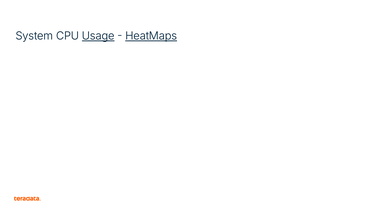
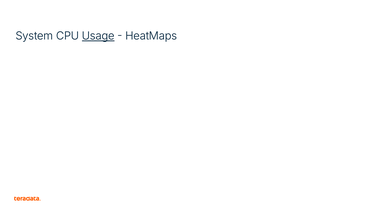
HeatMaps underline: present -> none
